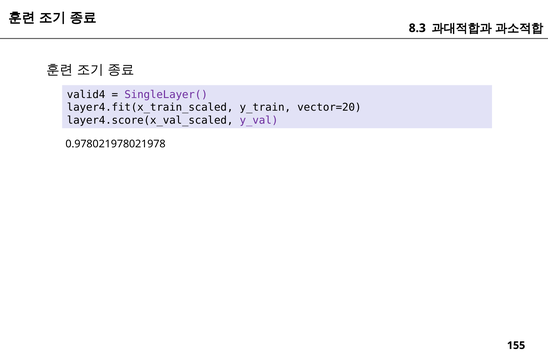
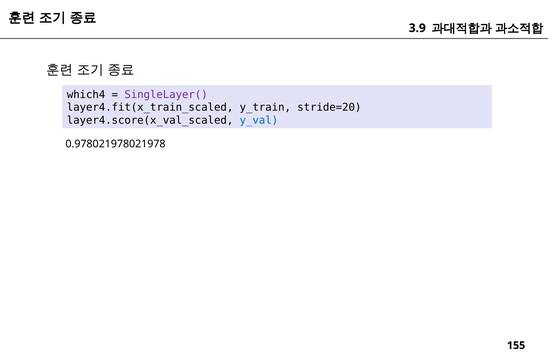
8.3: 8.3 -> 3.9
valid4: valid4 -> which4
vector=20: vector=20 -> stride=20
y_val colour: purple -> blue
